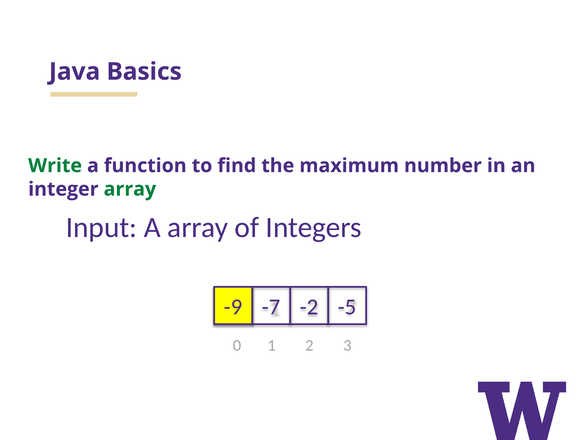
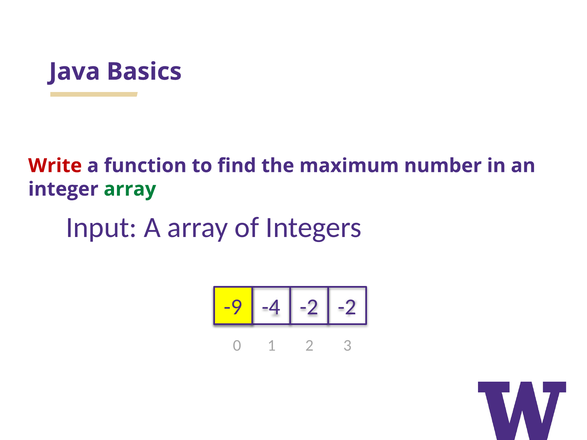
Write colour: green -> red
-7: -7 -> -4
-2 -5: -5 -> -2
